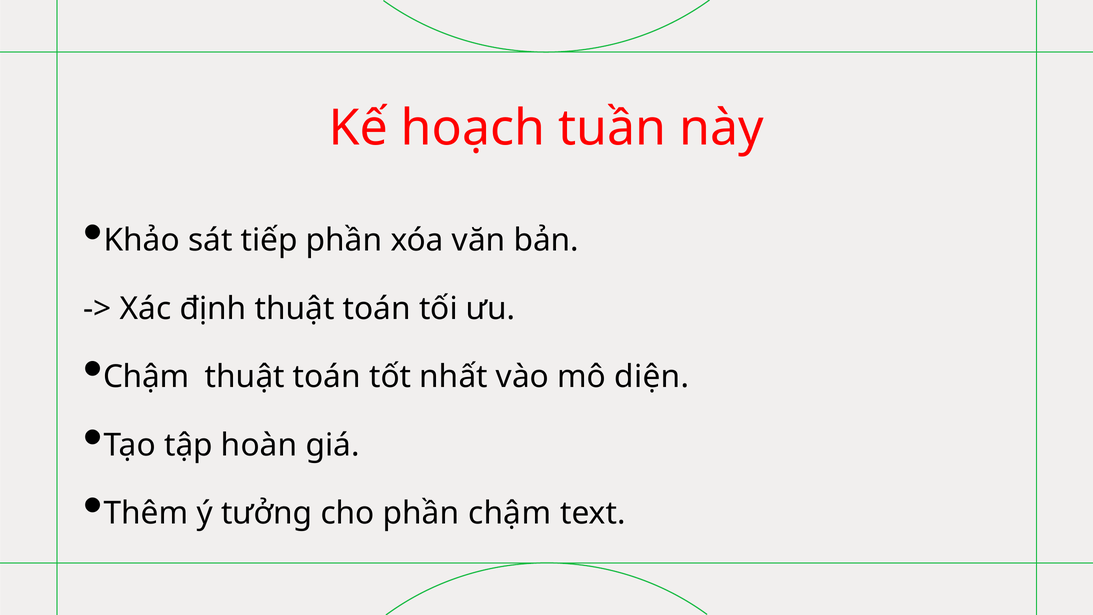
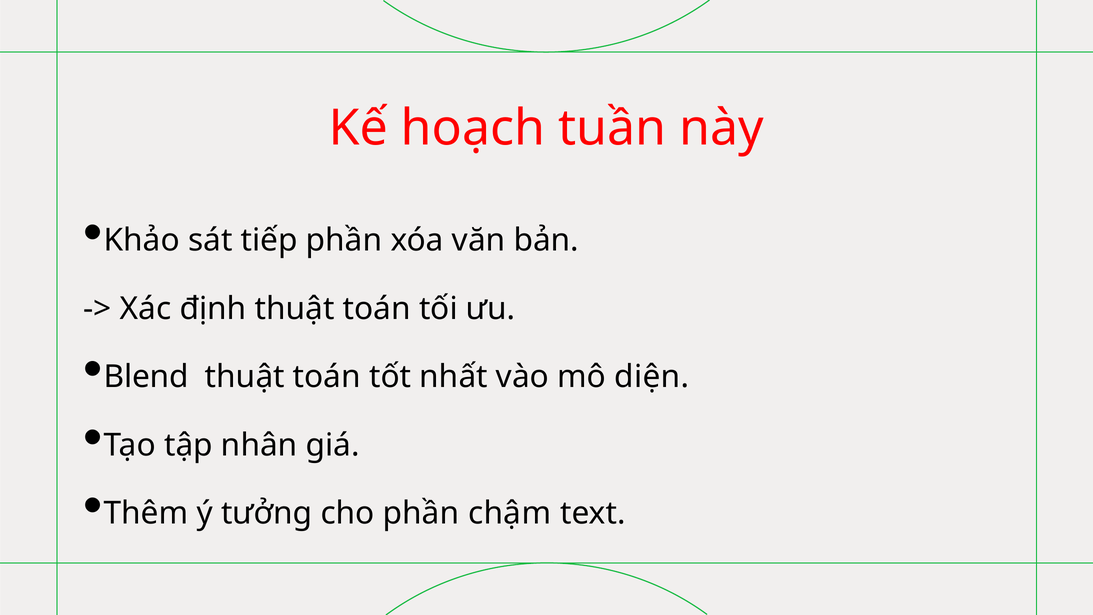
Chậm at (146, 377): Chậm -> Blend
hoàn: hoàn -> nhân
